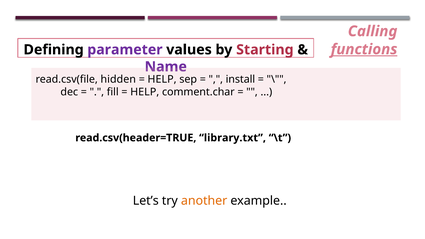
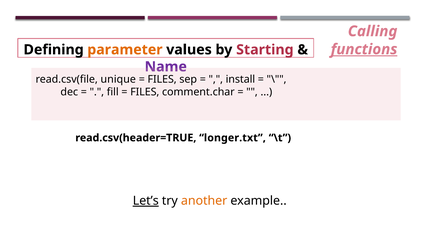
parameter colour: purple -> orange
hidden: hidden -> unique
HELP at (162, 79): HELP -> FILES
HELP at (145, 92): HELP -> FILES
library.txt: library.txt -> longer.txt
Let’s underline: none -> present
